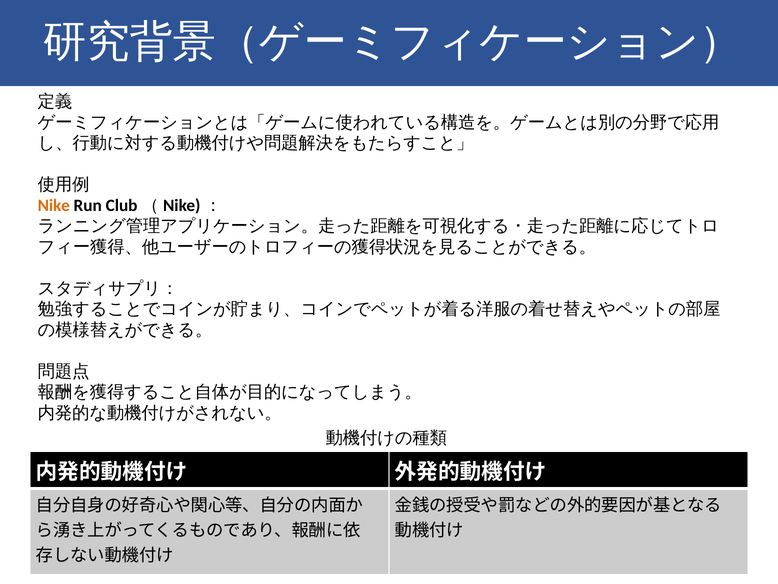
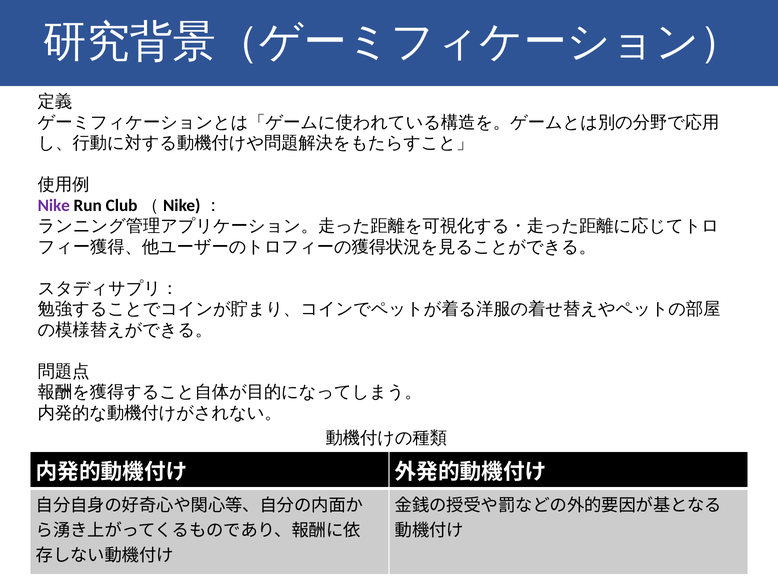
Nike colour: orange -> purple
